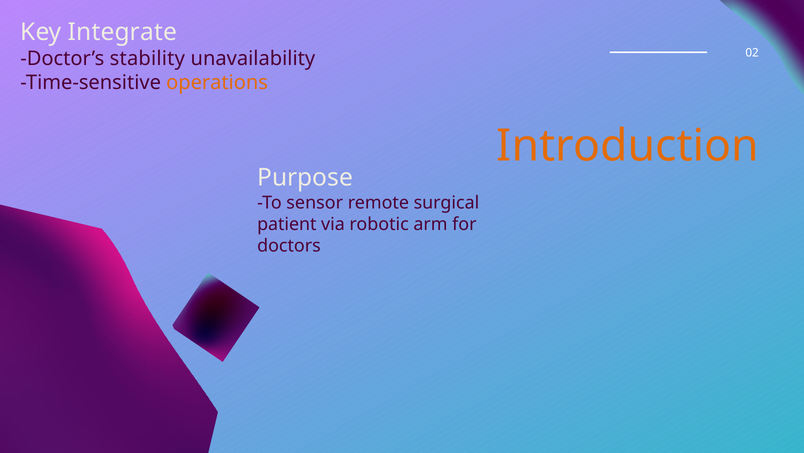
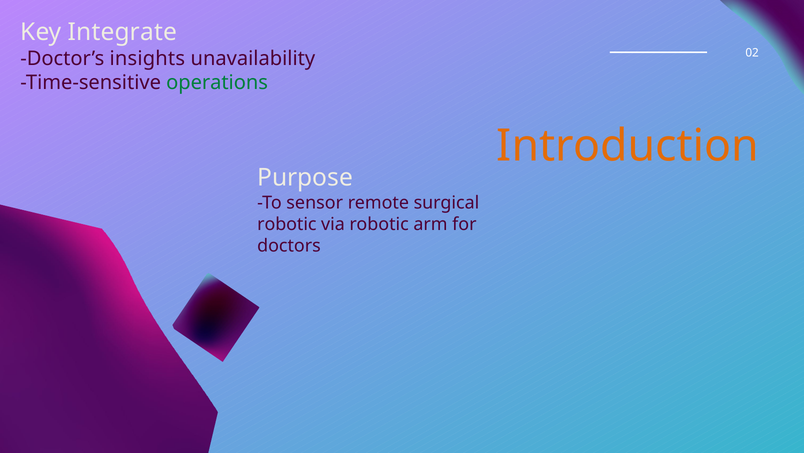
stability: stability -> insights
operations colour: orange -> green
patient at (287, 224): patient -> robotic
